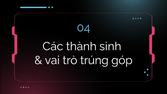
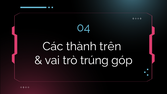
sinh: sinh -> trên
